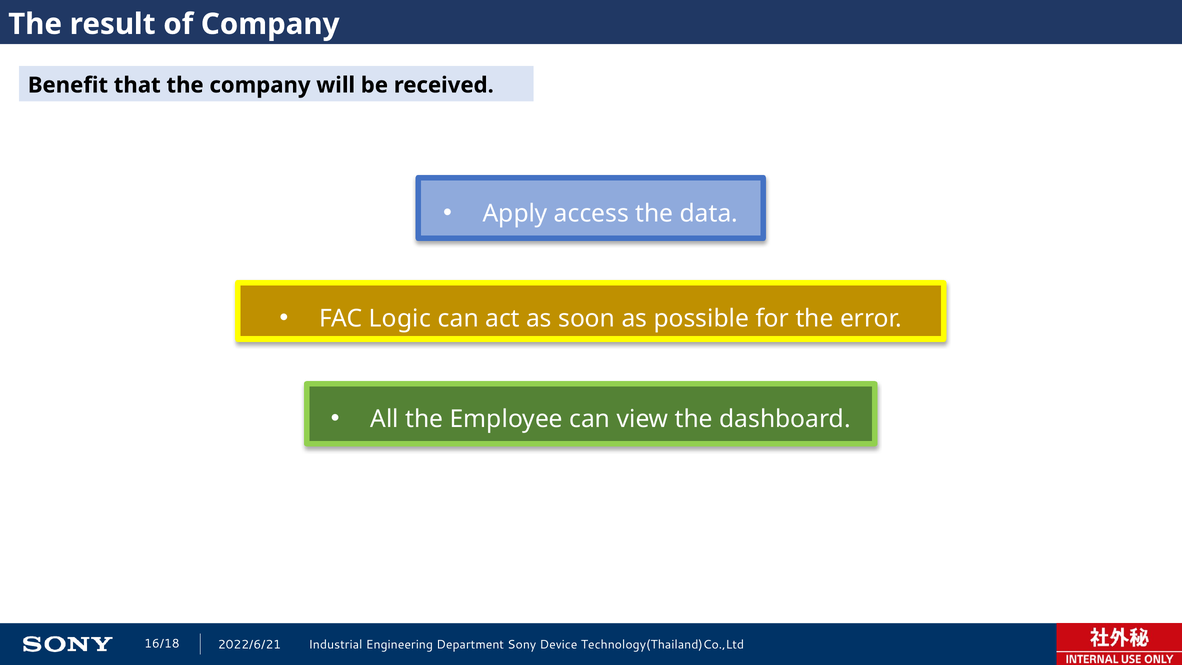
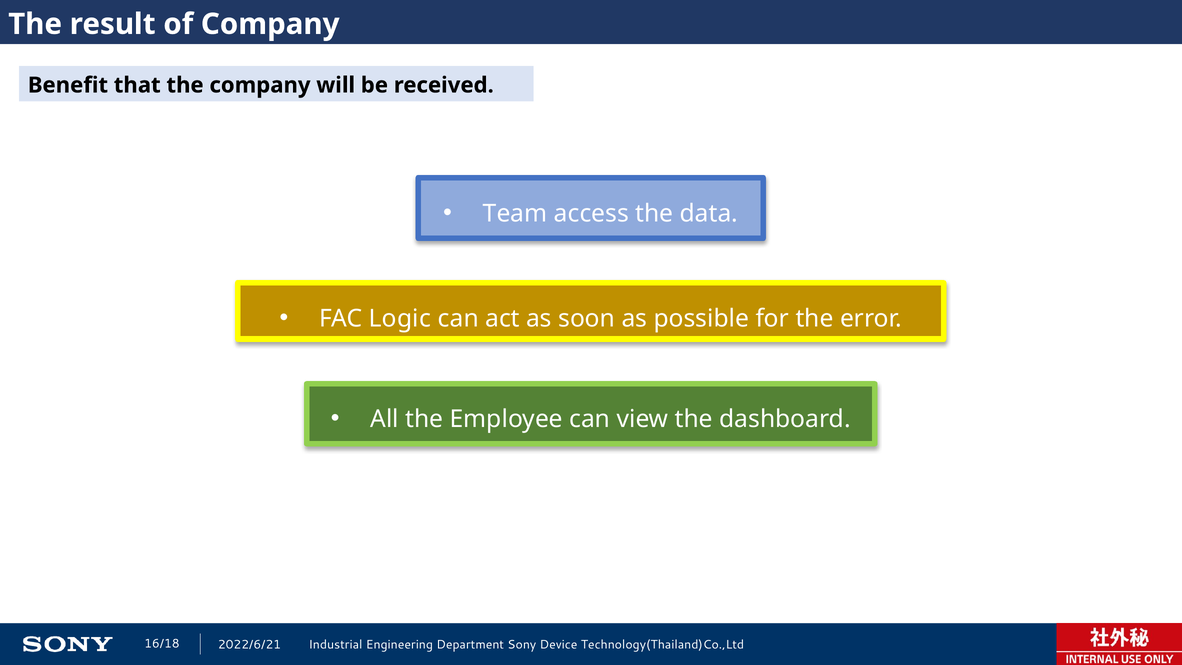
Apply: Apply -> Team
